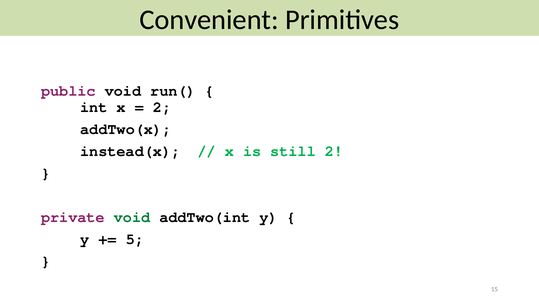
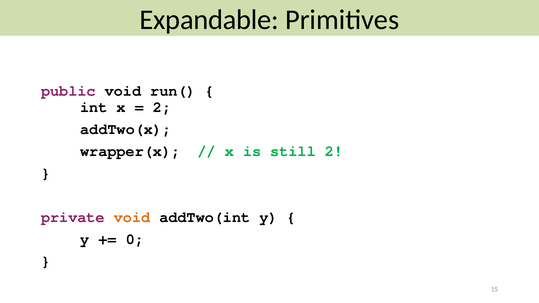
Convenient: Convenient -> Expandable
instead(x: instead(x -> wrapper(x
void at (132, 217) colour: green -> orange
5: 5 -> 0
